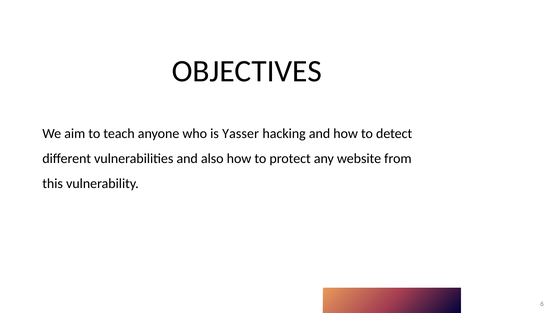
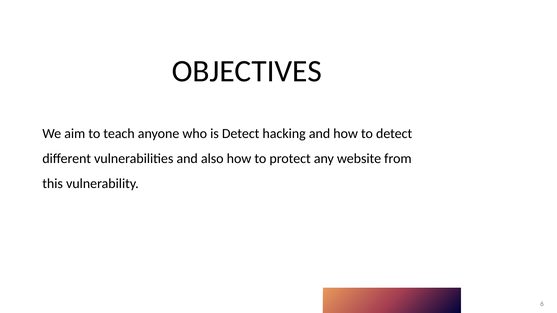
is Yasser: Yasser -> Detect
